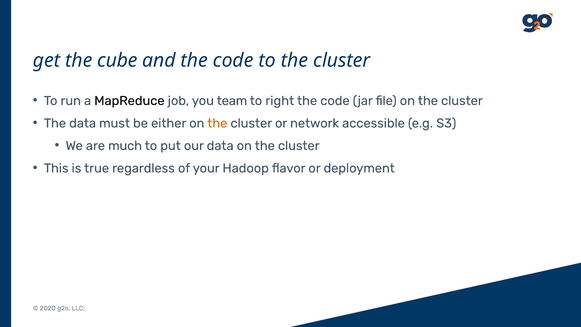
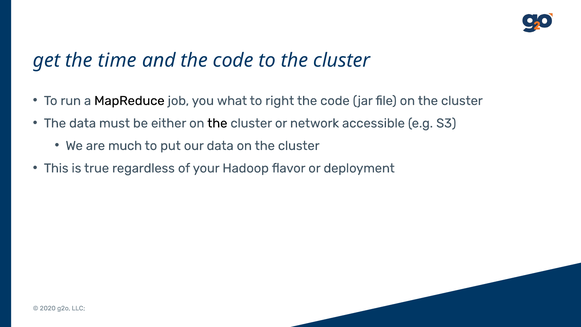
cube: cube -> time
team: team -> what
the at (217, 123) colour: orange -> black
